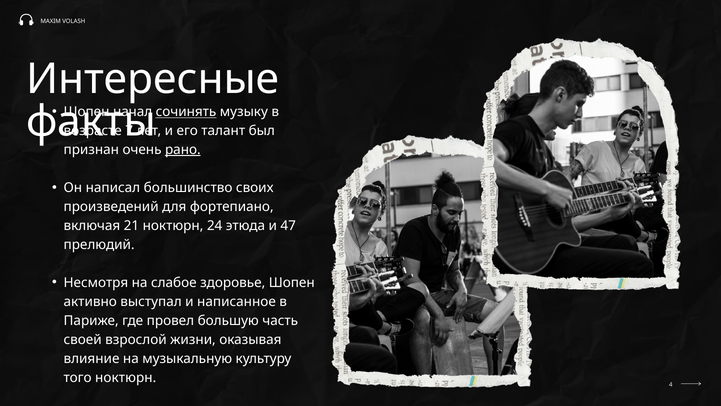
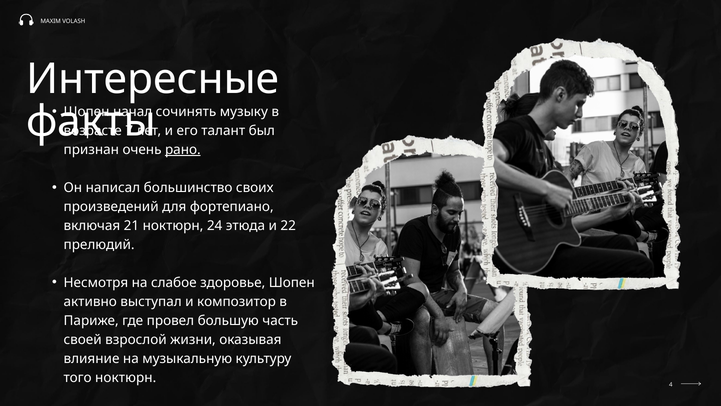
сочинять underline: present -> none
47: 47 -> 22
написанное: написанное -> композитор
